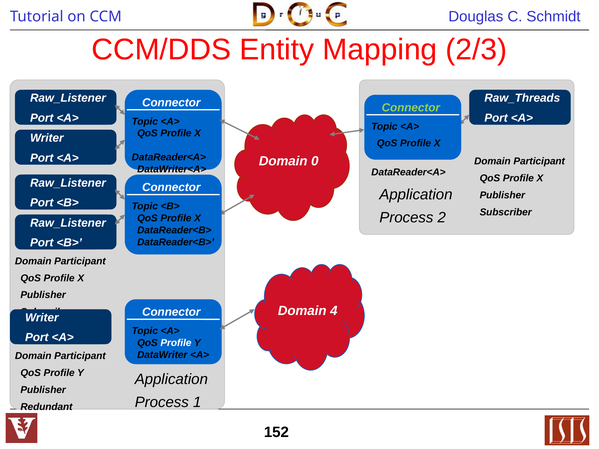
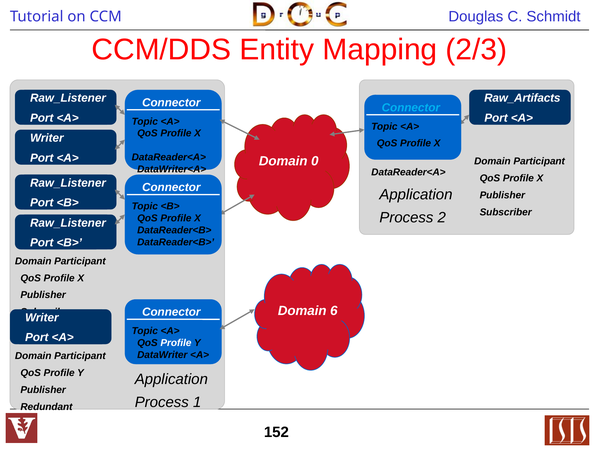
Raw_Threads: Raw_Threads -> Raw_Artifacts
Connector at (411, 108) colour: light green -> light blue
4: 4 -> 6
